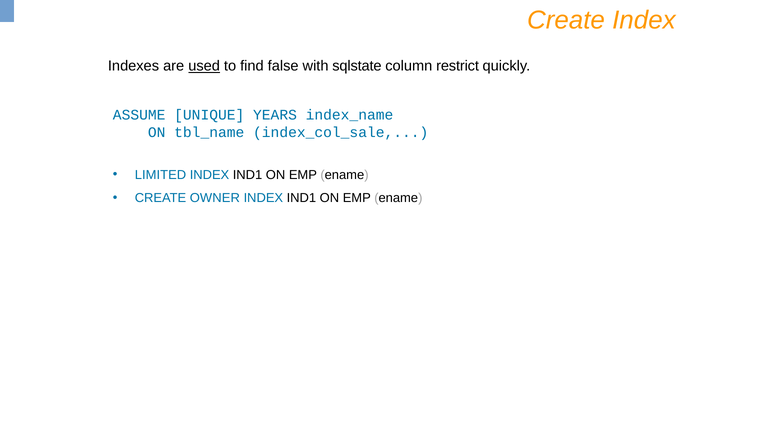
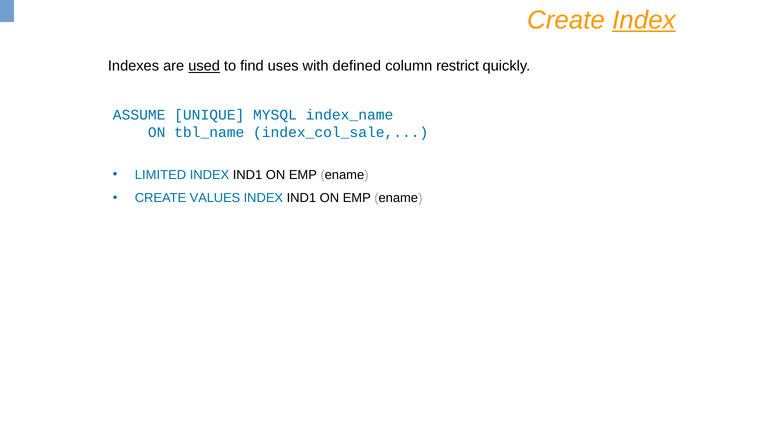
Index at (644, 20) underline: none -> present
false: false -> uses
sqlstate: sqlstate -> defined
YEARS: YEARS -> MYSQL
OWNER: OWNER -> VALUES
